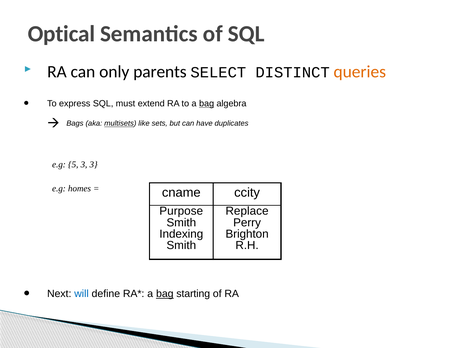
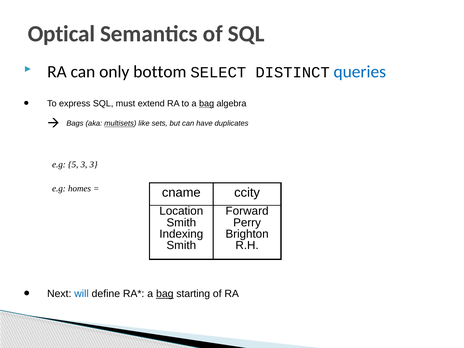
parents: parents -> bottom
queries colour: orange -> blue
Purpose: Purpose -> Location
Replace: Replace -> Forward
